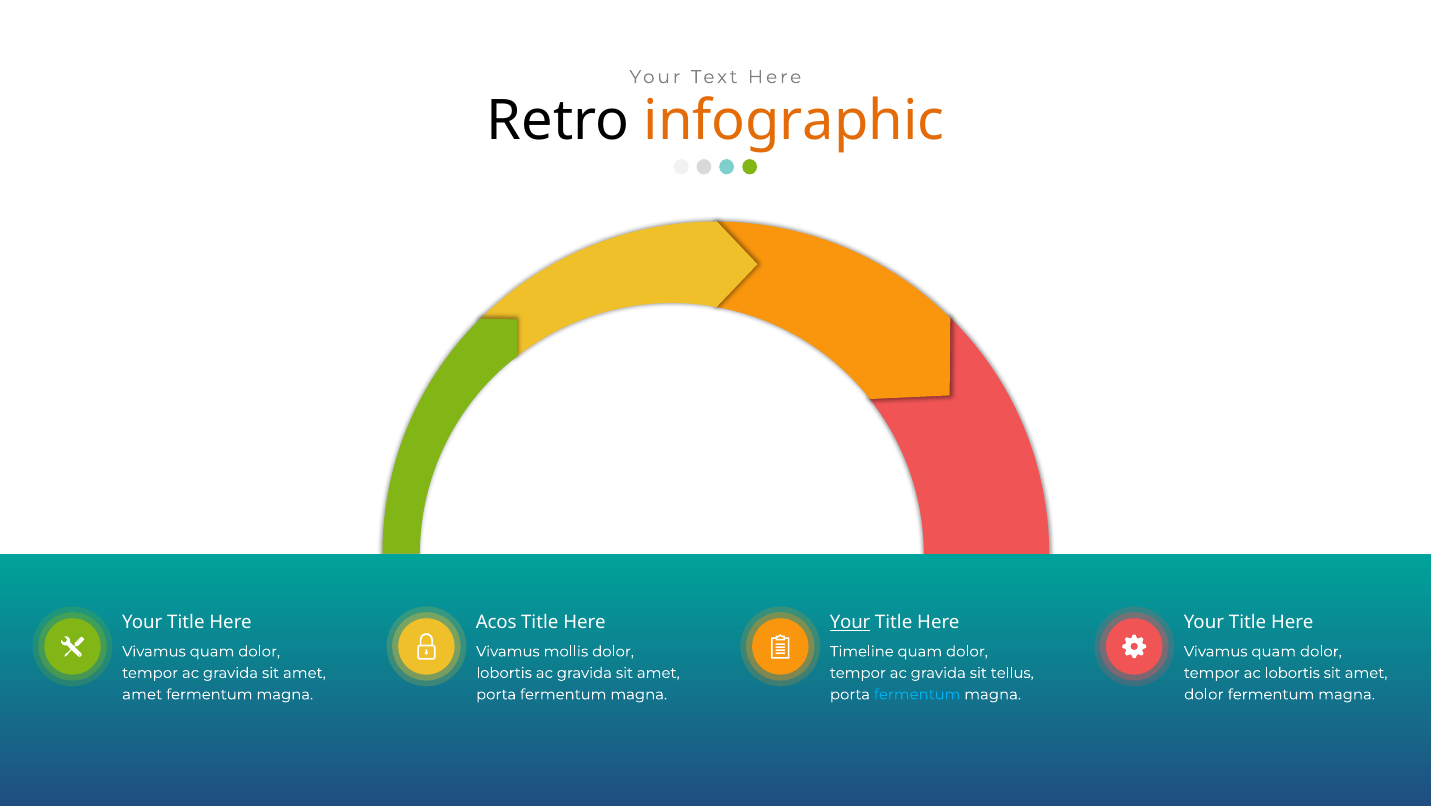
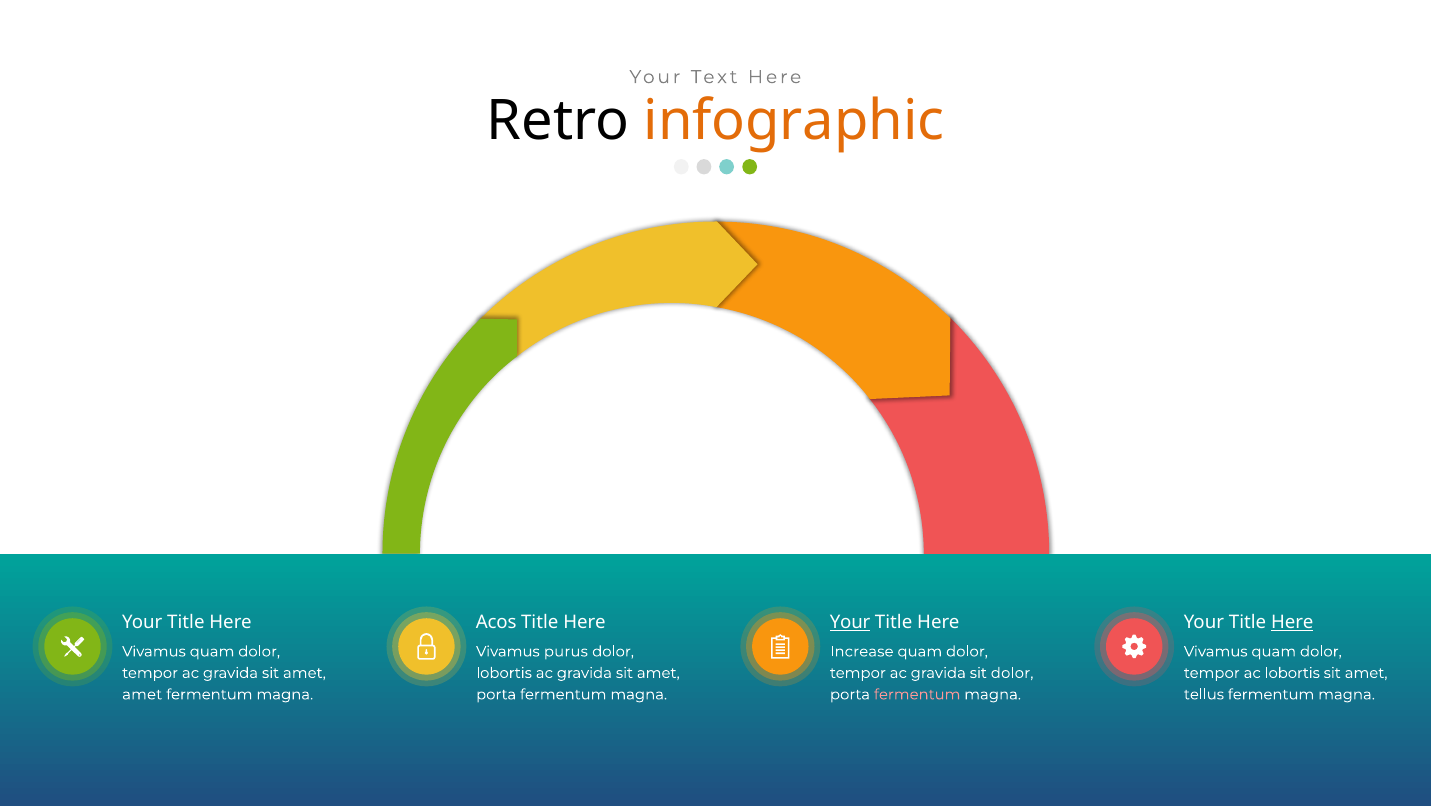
Here at (1292, 622) underline: none -> present
mollis: mollis -> purus
Timeline: Timeline -> Increase
sit tellus: tellus -> dolor
fermentum at (917, 695) colour: light blue -> pink
dolor at (1204, 695): dolor -> tellus
